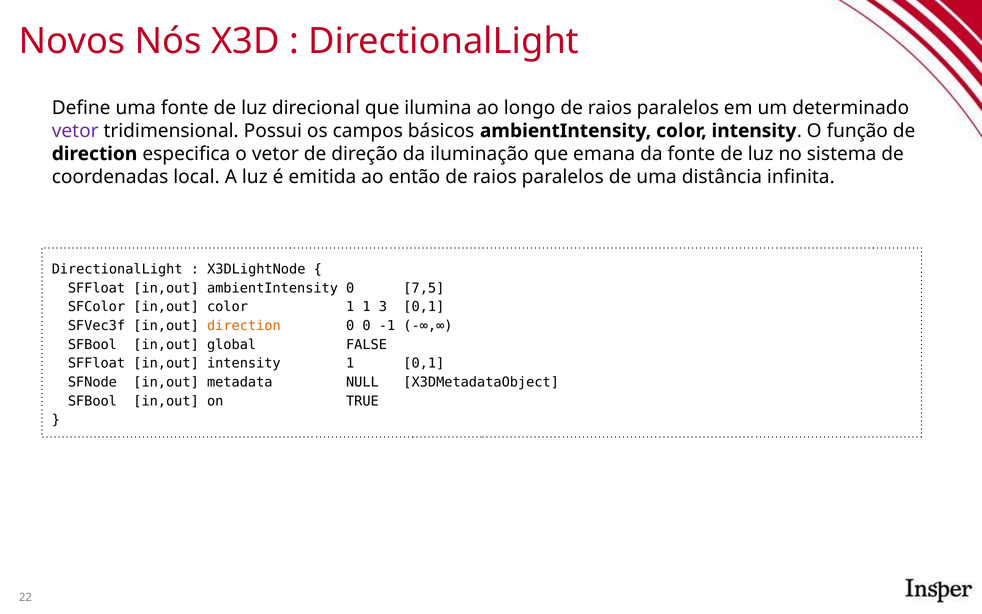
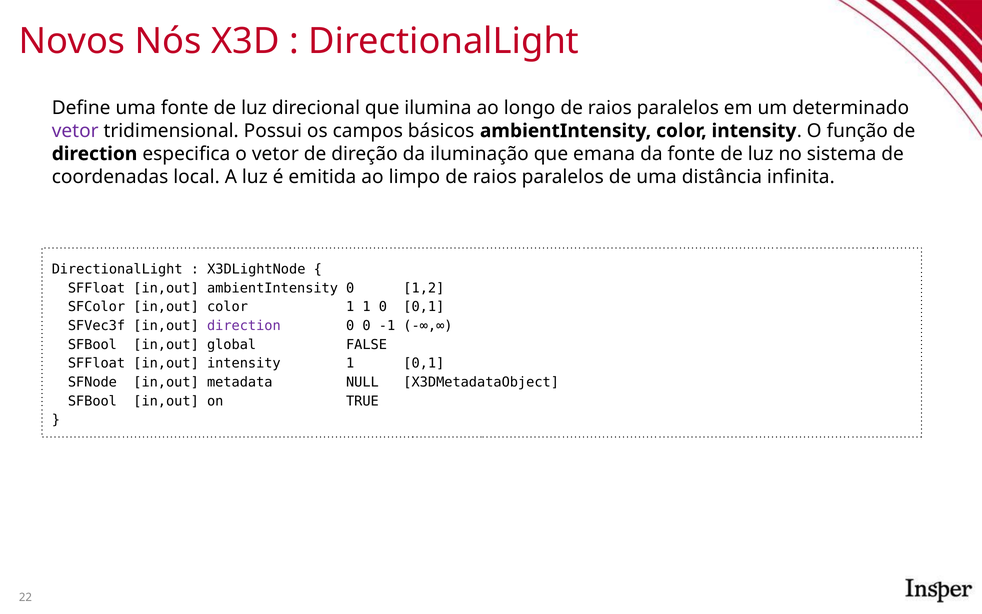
então: então -> limpo
7,5: 7,5 -> 1,2
1 3: 3 -> 0
direction at (244, 326) colour: orange -> purple
